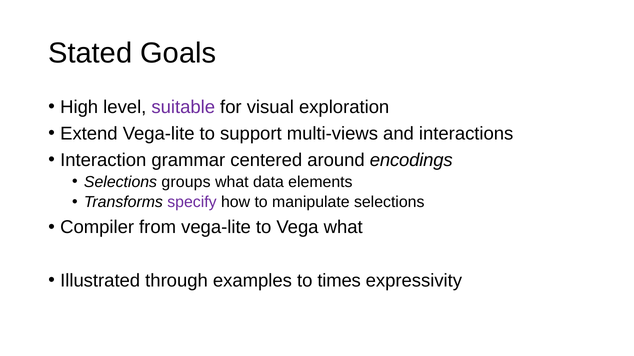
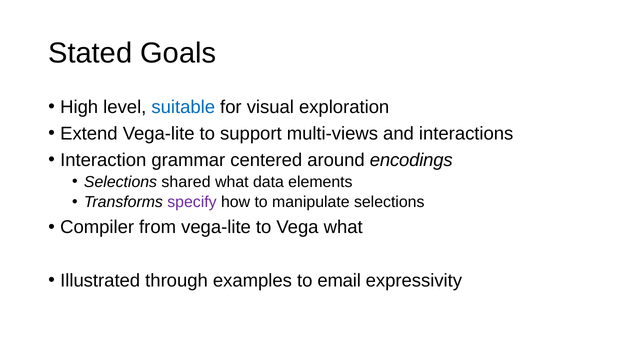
suitable colour: purple -> blue
groups: groups -> shared
times: times -> email
